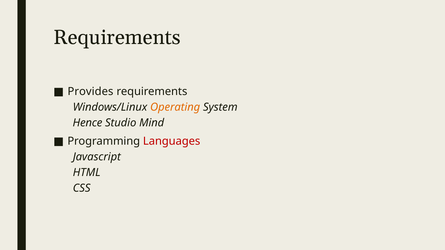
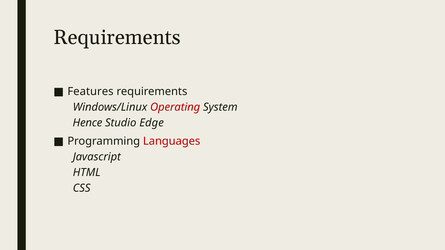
Provides: Provides -> Features
Operating colour: orange -> red
Mind: Mind -> Edge
